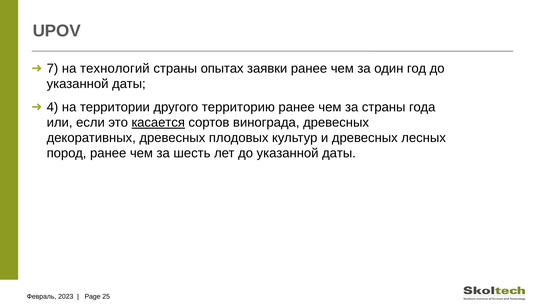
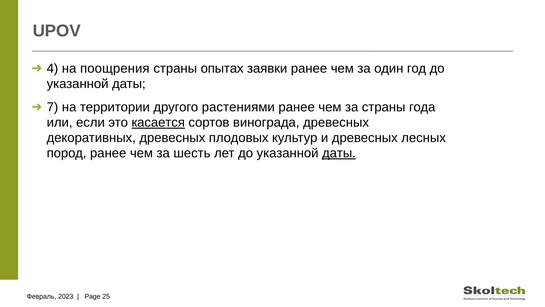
7: 7 -> 4
технологий: технологий -> поощрения
4: 4 -> 7
территорию: территорию -> растениями
даты at (339, 153) underline: none -> present
